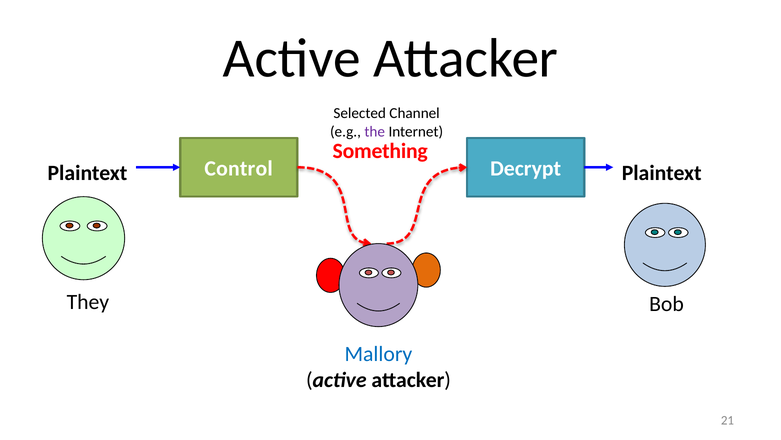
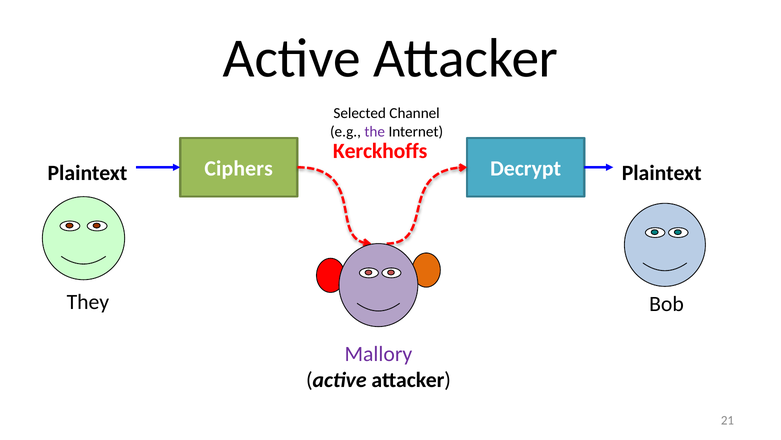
Something: Something -> Kerckhoffs
Control: Control -> Ciphers
Mallory colour: blue -> purple
